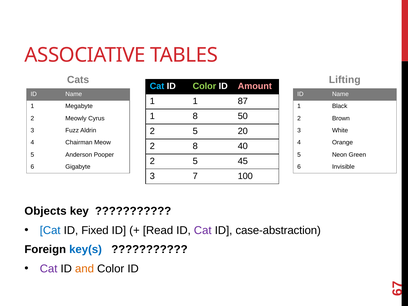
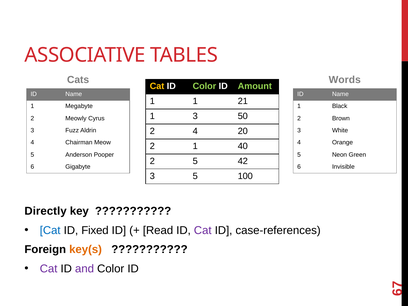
Lifting: Lifting -> Words
Cat at (157, 86) colour: light blue -> yellow
Amount colour: pink -> light green
87: 87 -> 21
1 8: 8 -> 3
5 at (195, 131): 5 -> 4
2 8: 8 -> 1
45: 45 -> 42
3 7: 7 -> 5
Objects: Objects -> Directly
case-abstraction: case-abstraction -> case-references
key(s colour: blue -> orange
and colour: orange -> purple
